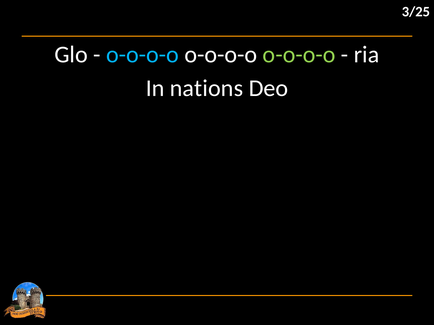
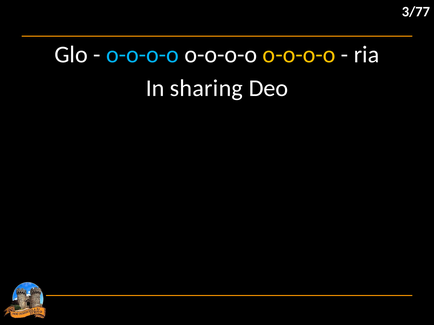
3/25: 3/25 -> 3/77
o-o-o-o at (299, 55) colour: light green -> yellow
nations: nations -> sharing
